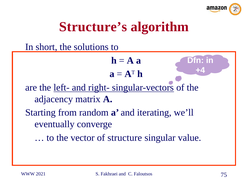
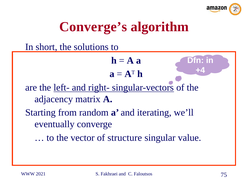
Structure’s: Structure’s -> Converge’s
